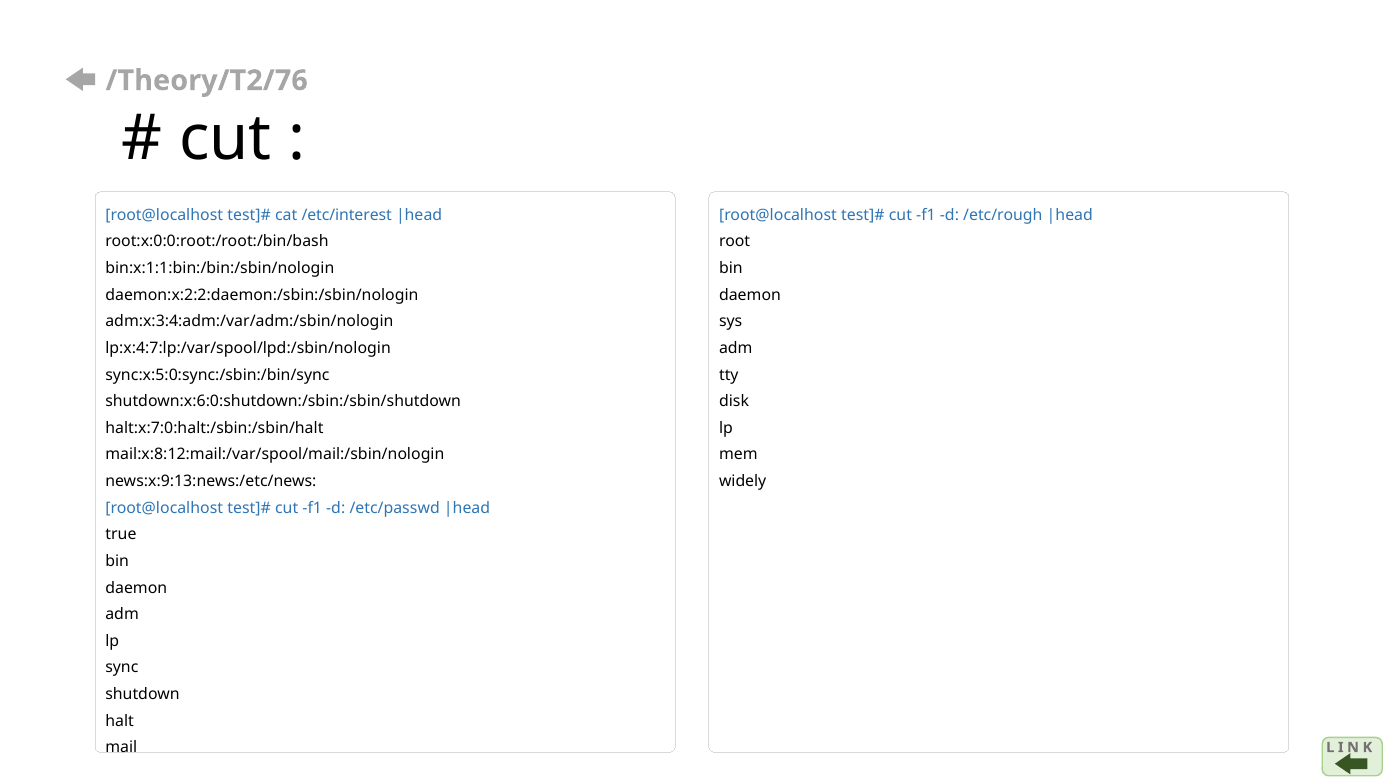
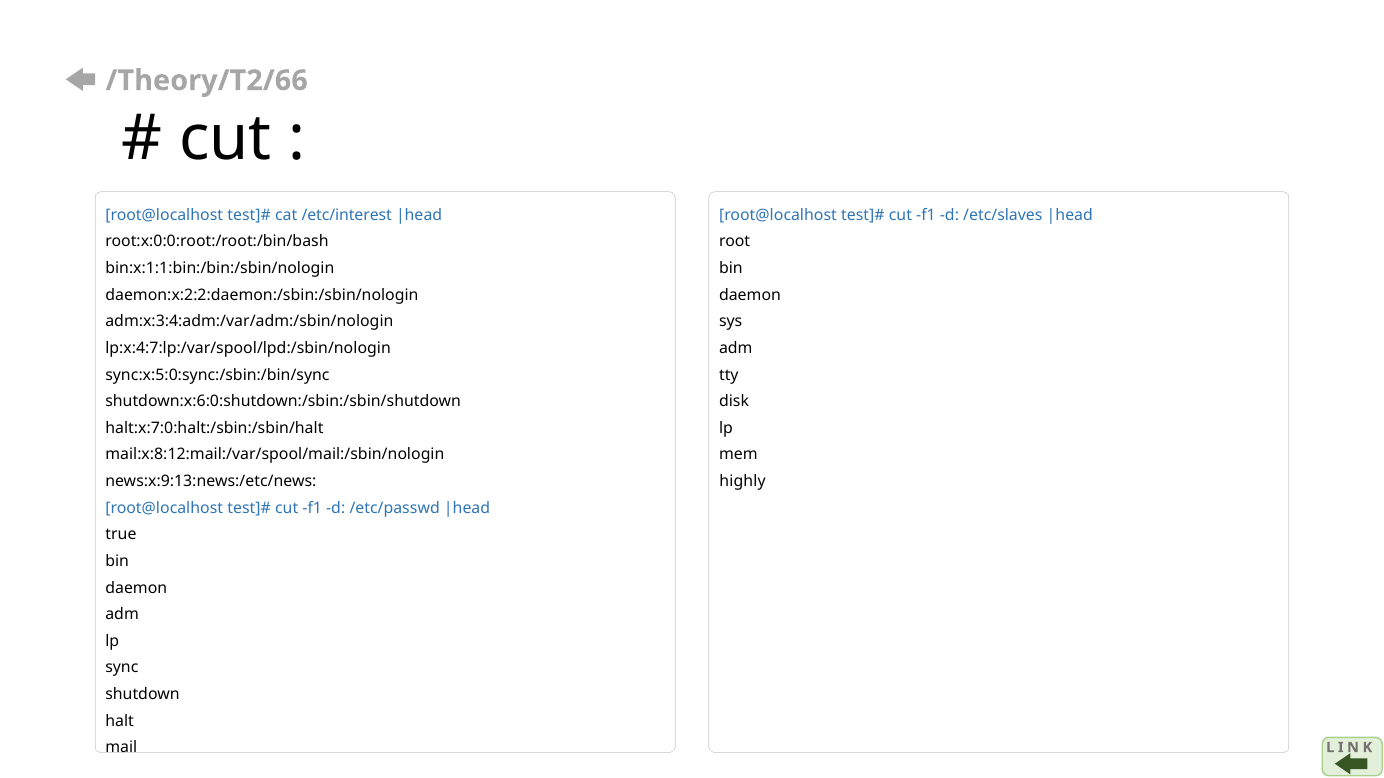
/Theory/T2/76: /Theory/T2/76 -> /Theory/T2/66
/etc/rough: /etc/rough -> /etc/slaves
widely: widely -> highly
